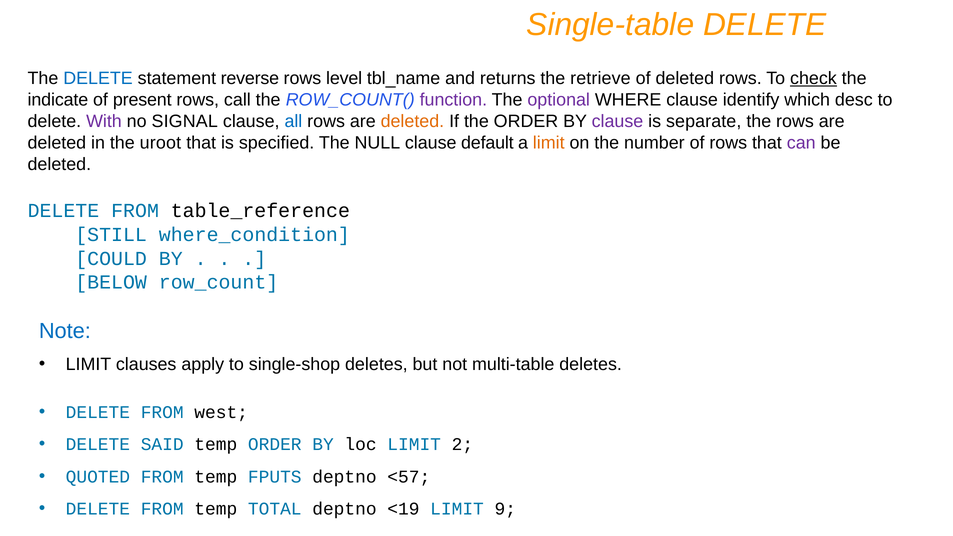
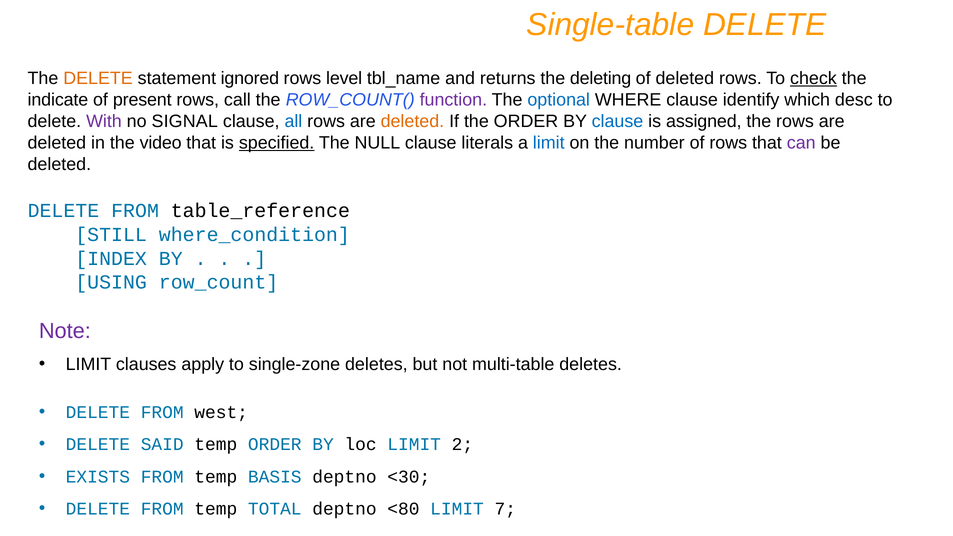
DELETE at (98, 79) colour: blue -> orange
reverse: reverse -> ignored
retrieve: retrieve -> deleting
optional colour: purple -> blue
clause at (617, 121) colour: purple -> blue
separate: separate -> assigned
uroot: uroot -> video
specified underline: none -> present
default: default -> literals
limit at (549, 143) colour: orange -> blue
COULD: COULD -> INDEX
BELOW: BELOW -> USING
Note colour: blue -> purple
single-shop: single-shop -> single-zone
QUOTED: QUOTED -> EXISTS
FPUTS: FPUTS -> BASIS
<57: <57 -> <30
<19: <19 -> <80
9: 9 -> 7
